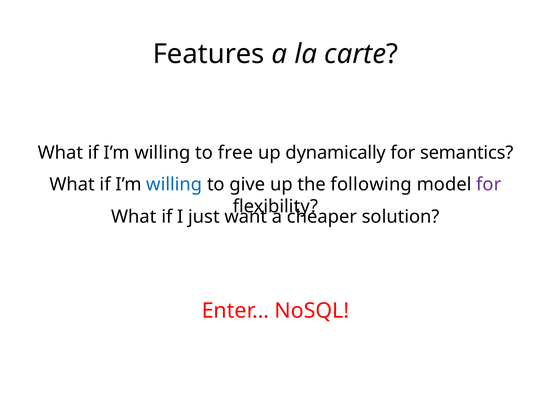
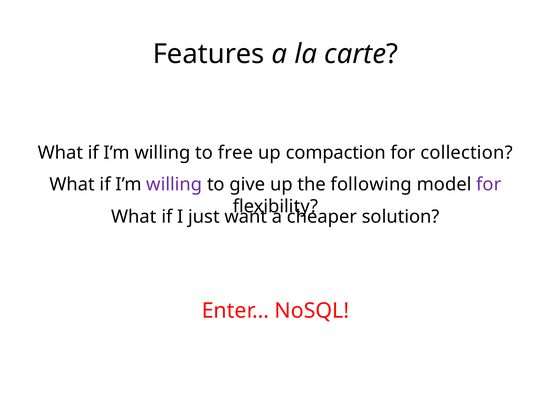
dynamically: dynamically -> compaction
semantics: semantics -> collection
willing at (174, 185) colour: blue -> purple
